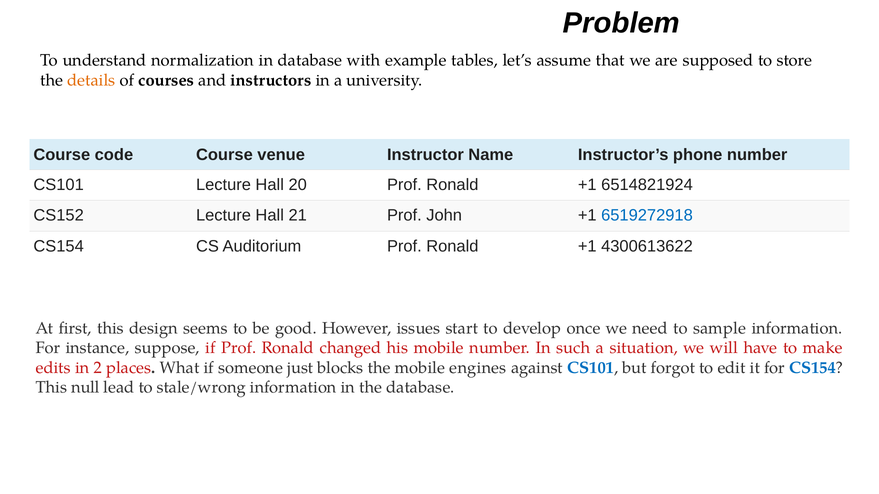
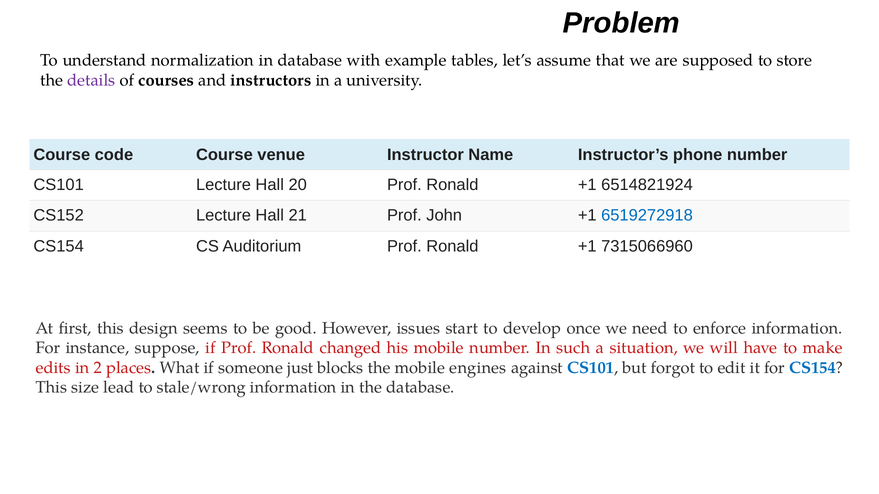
details colour: orange -> purple
4300613622: 4300613622 -> 7315066960
sample: sample -> enforce
null: null -> size
